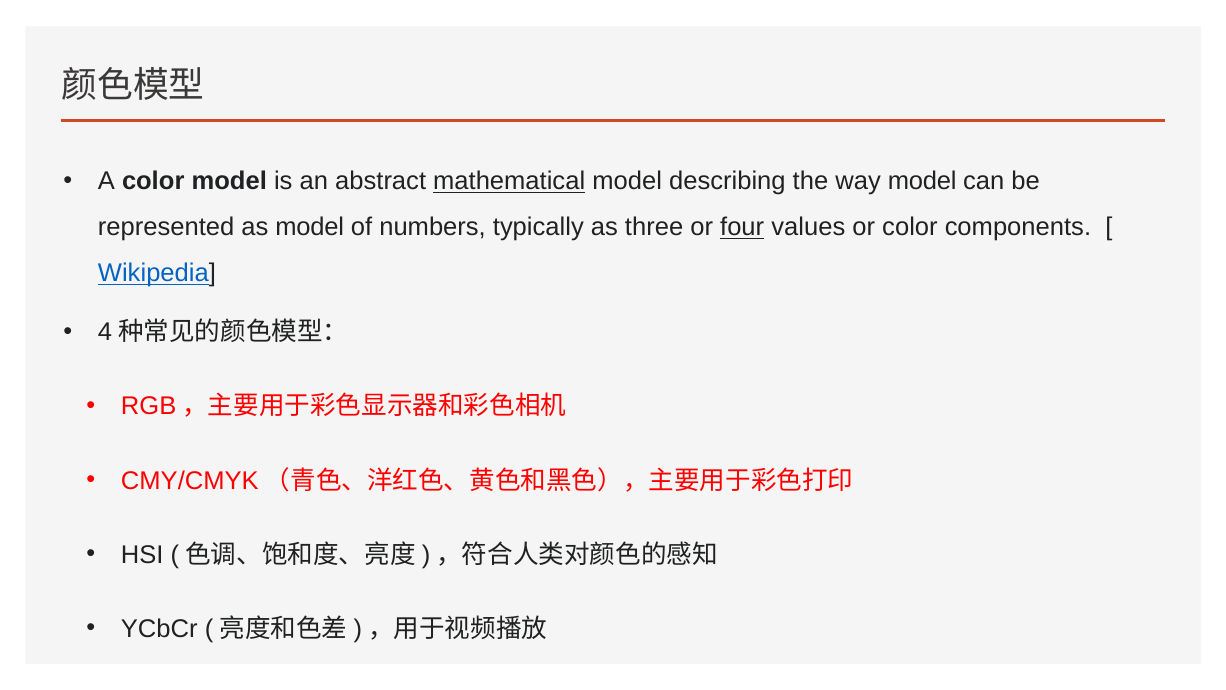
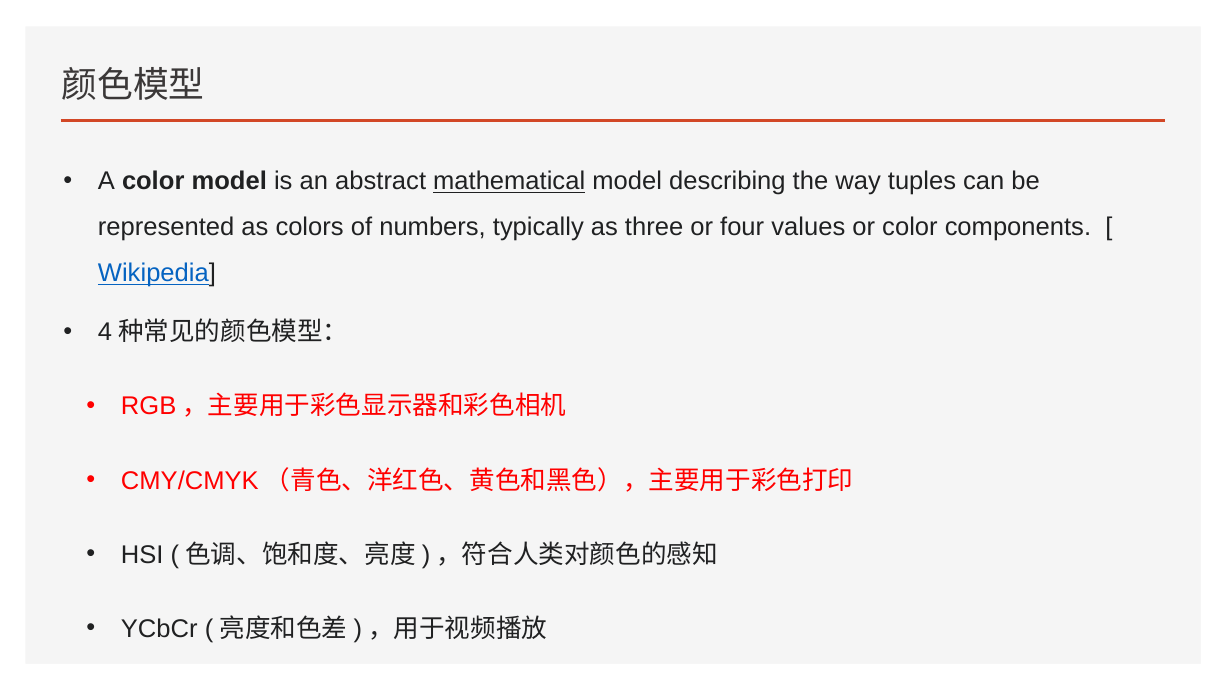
way model: model -> tuples
as model: model -> colors
four underline: present -> none
